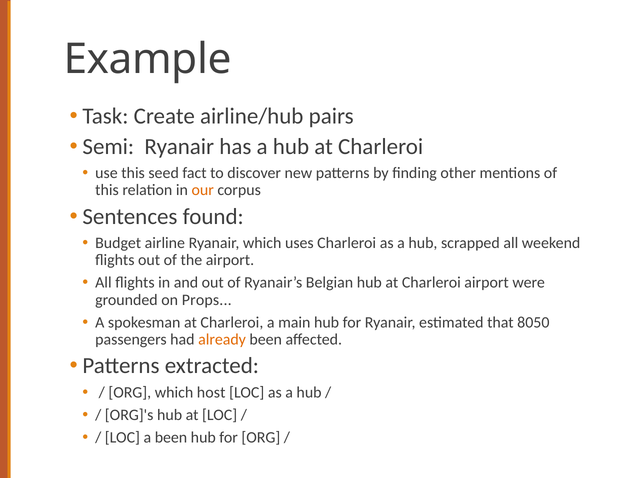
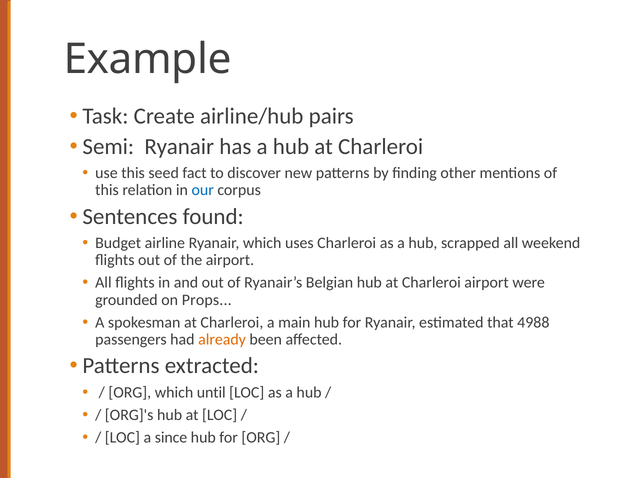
our colour: orange -> blue
8050: 8050 -> 4988
host: host -> until
a been: been -> since
